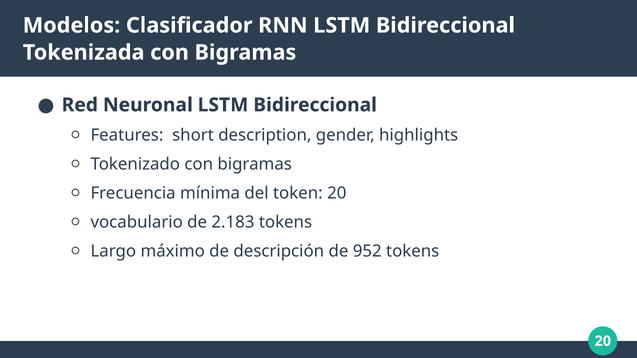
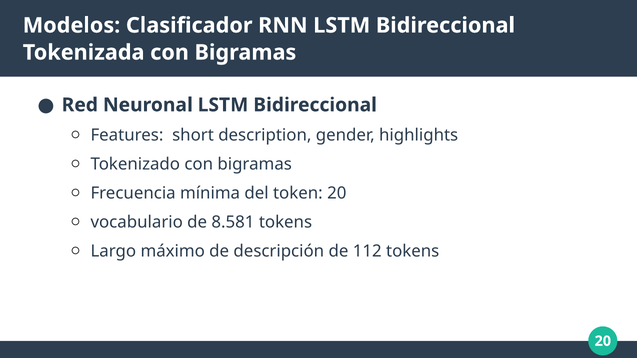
2.183: 2.183 -> 8.581
952: 952 -> 112
